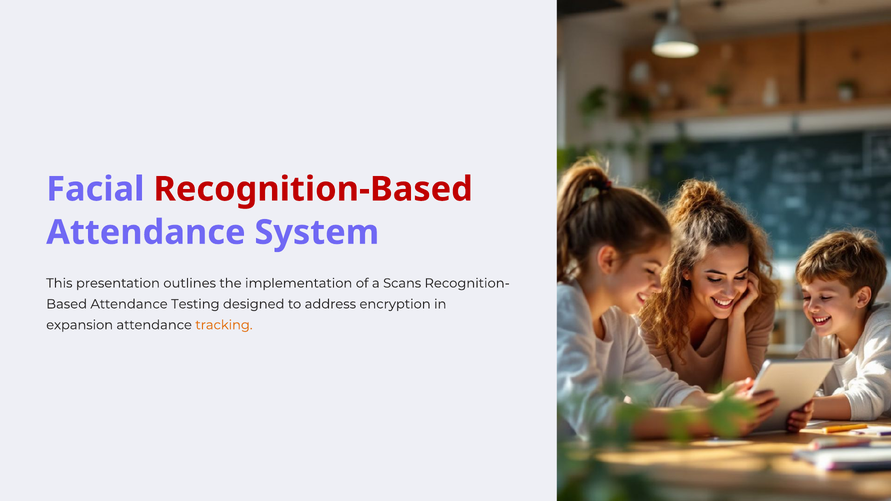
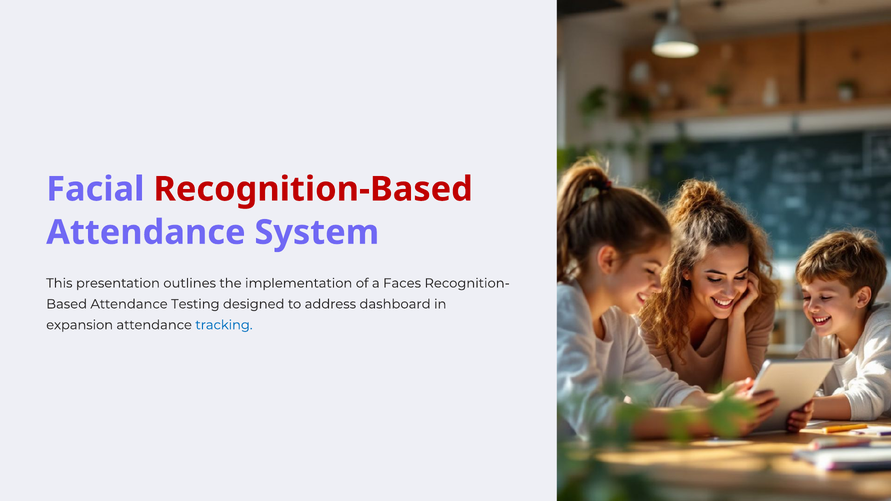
Scans: Scans -> Faces
encryption: encryption -> dashboard
tracking colour: orange -> blue
